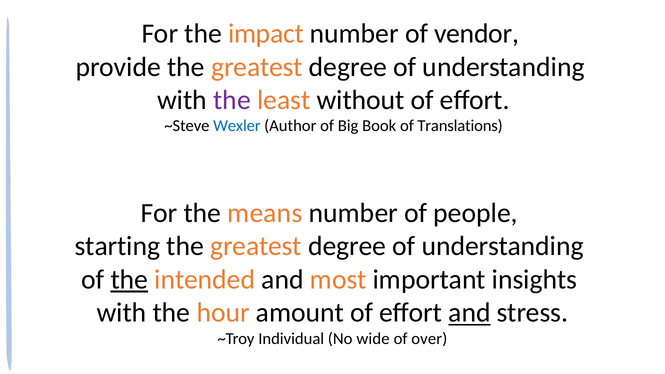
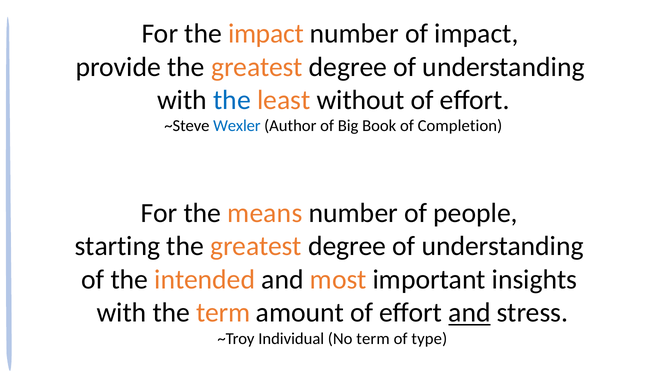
of vendor: vendor -> impact
the at (232, 100) colour: purple -> blue
Translations: Translations -> Completion
the at (129, 280) underline: present -> none
the hour: hour -> term
No wide: wide -> term
over: over -> type
